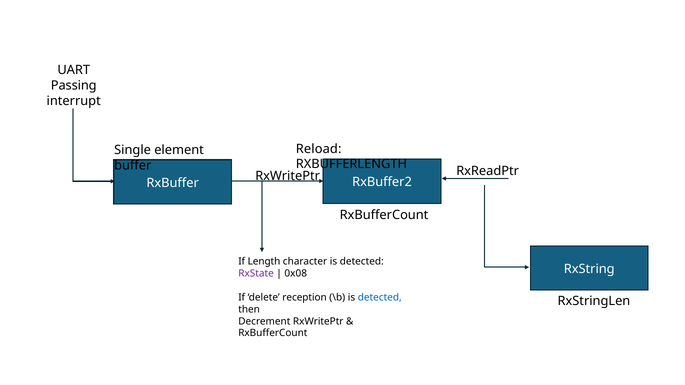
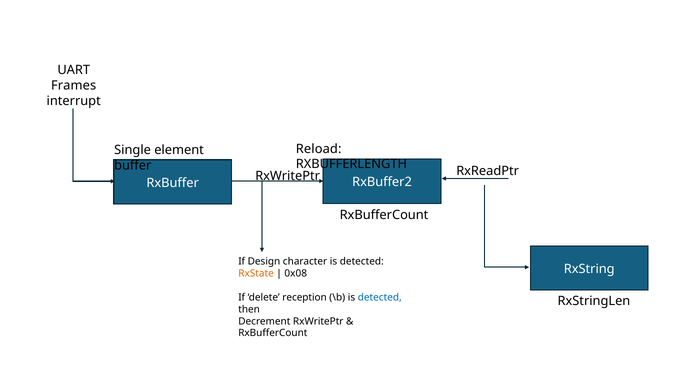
Passing: Passing -> Frames
Length: Length -> Design
RxState colour: purple -> orange
